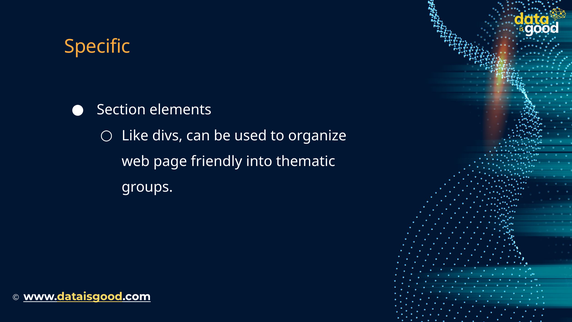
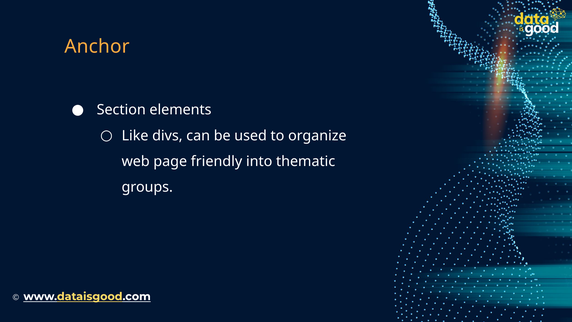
Specific: Specific -> Anchor
